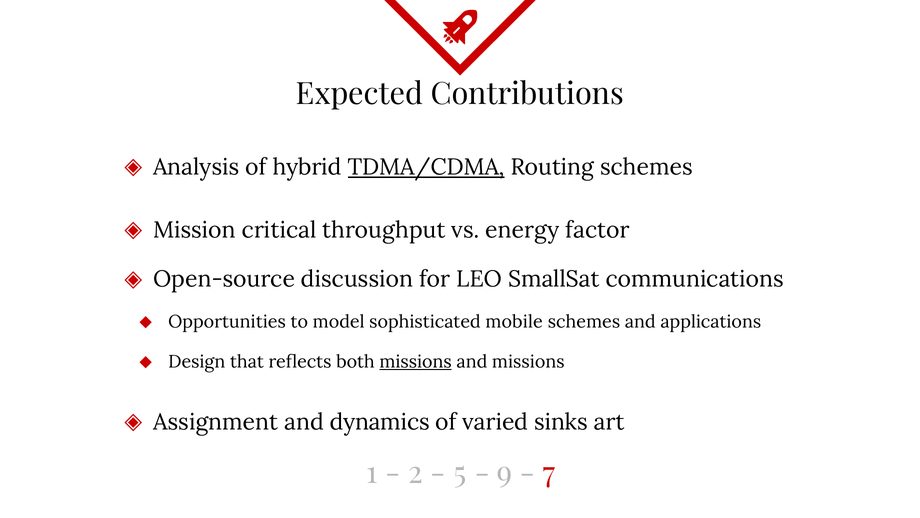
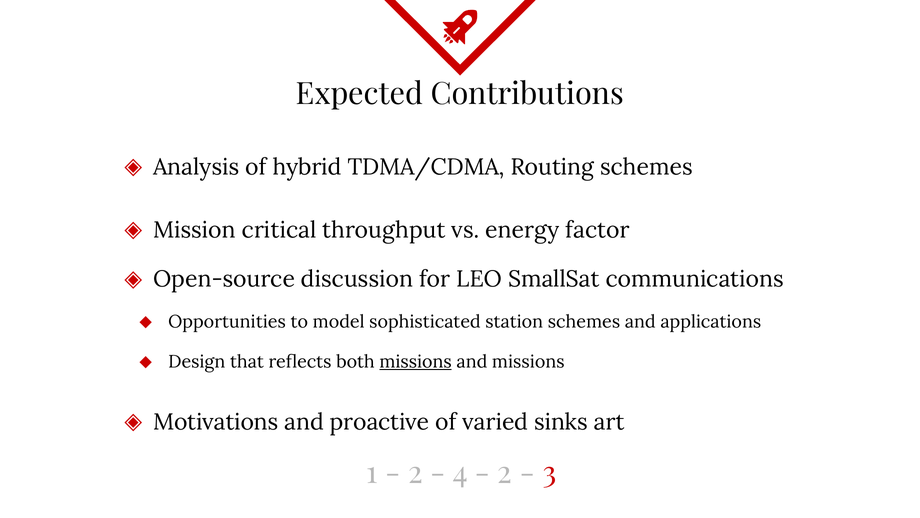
TDMA/CDMA underline: present -> none
mobile: mobile -> station
Assignment: Assignment -> Motivations
dynamics: dynamics -> proactive
5: 5 -> 4
9 at (505, 473): 9 -> 2
7: 7 -> 3
